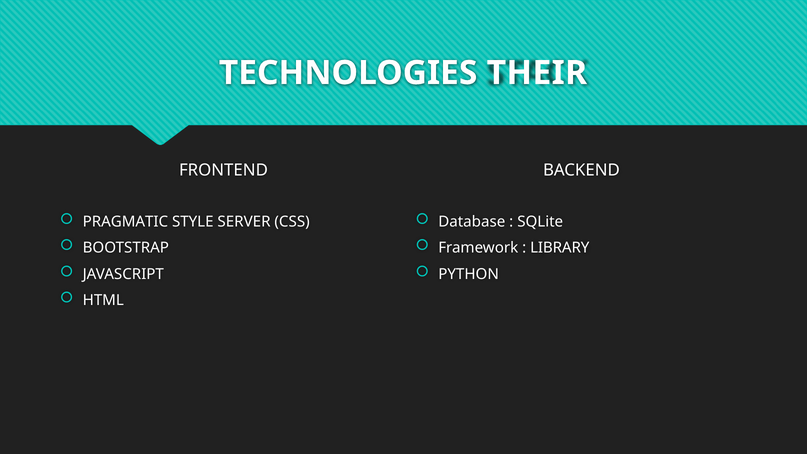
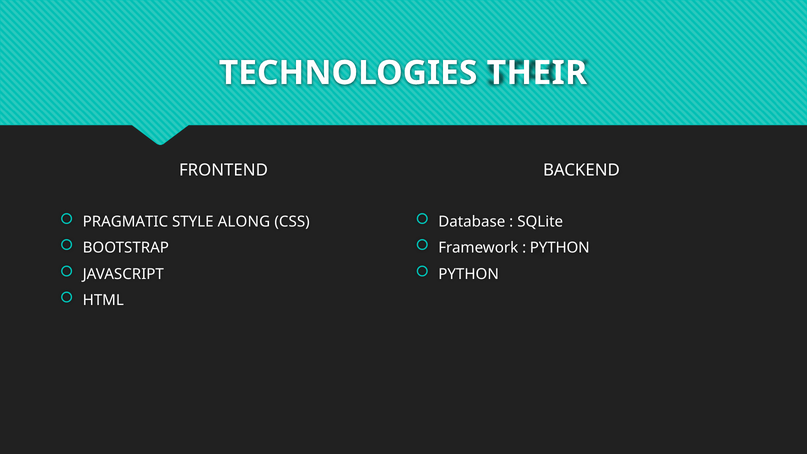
SERVER: SERVER -> ALONG
LIBRARY at (560, 248): LIBRARY -> PYTHON
